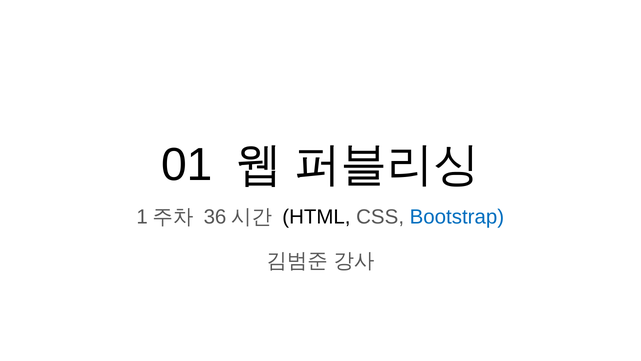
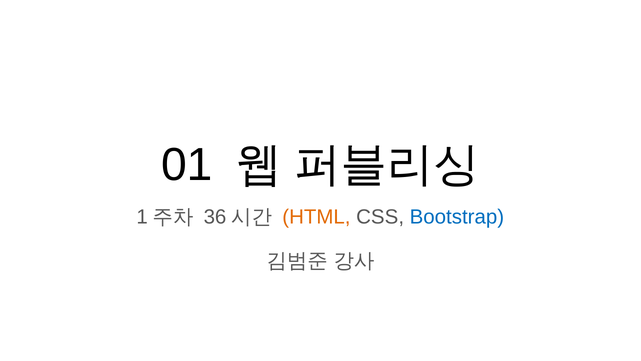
HTML colour: black -> orange
